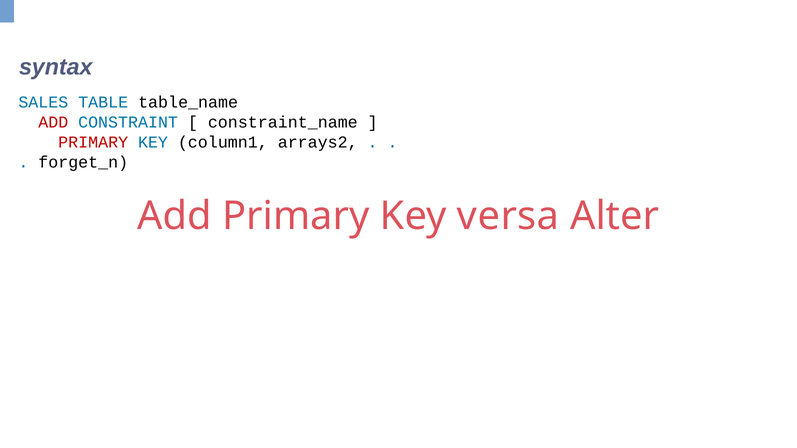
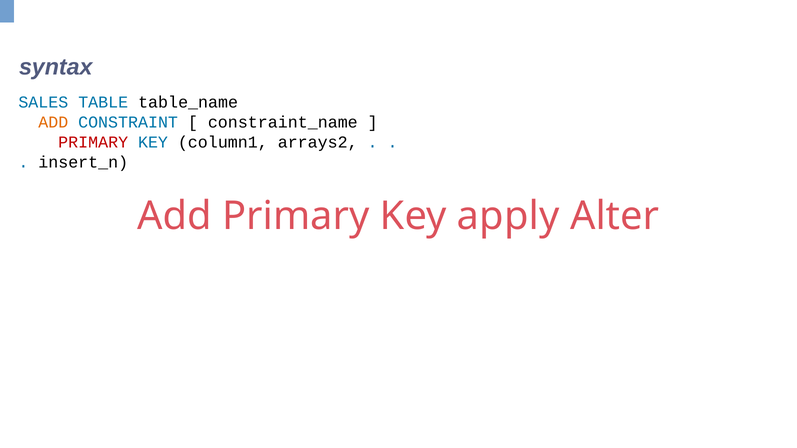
ADD at (53, 122) colour: red -> orange
forget_n: forget_n -> insert_n
versa: versa -> apply
